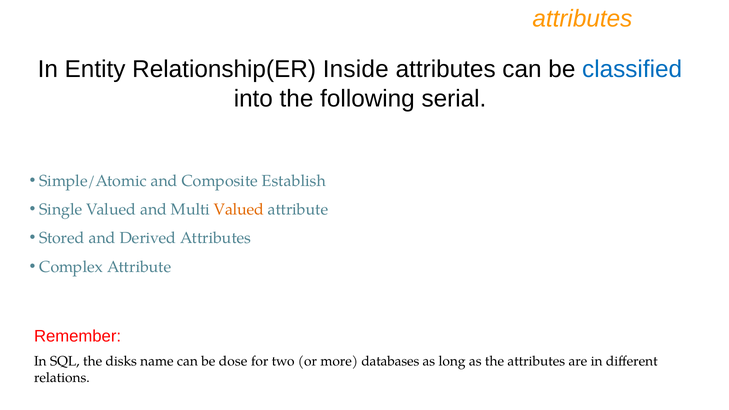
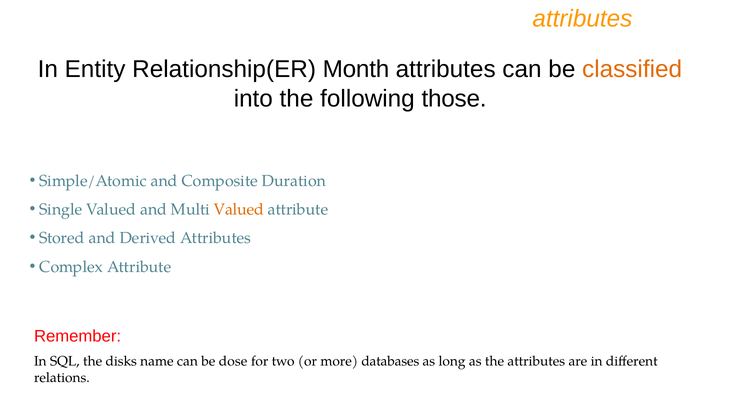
Inside: Inside -> Month
classified colour: blue -> orange
serial: serial -> those
Establish: Establish -> Duration
